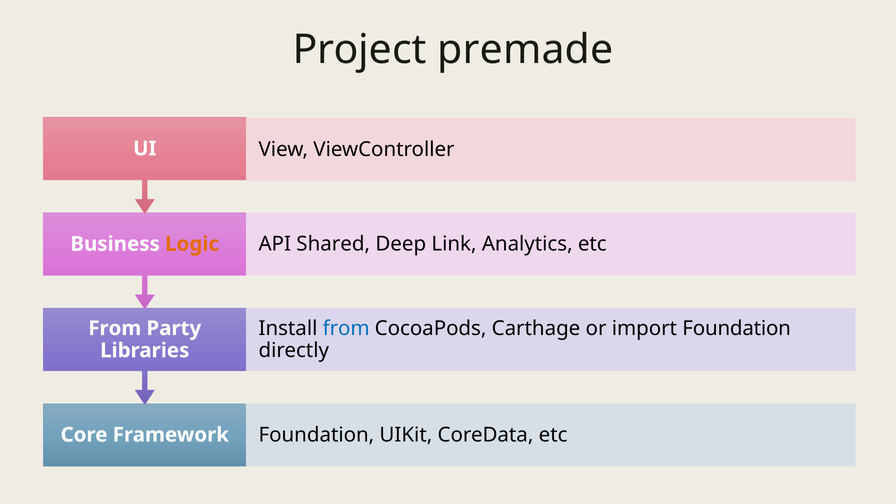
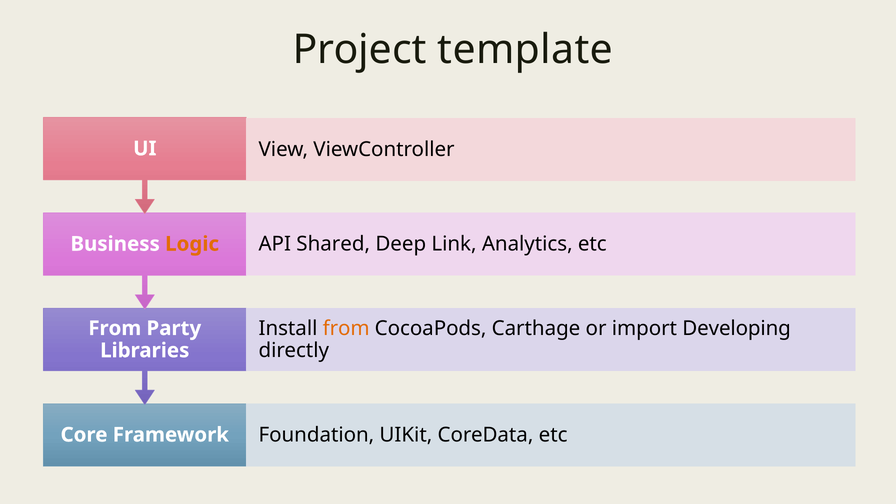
premade: premade -> template
from at (346, 328) colour: blue -> orange
import Foundation: Foundation -> Developing
